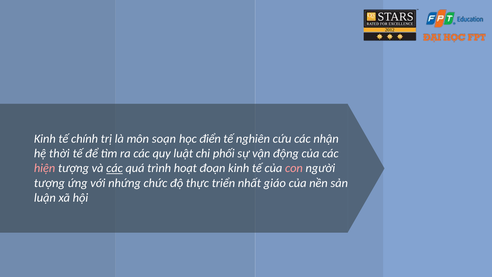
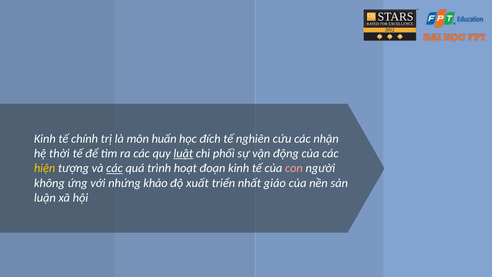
soạn: soạn -> huấn
điển: điển -> đích
luật underline: none -> present
hiện colour: pink -> yellow
tượng at (49, 183): tượng -> không
chức: chức -> khảo
thực: thực -> xuất
